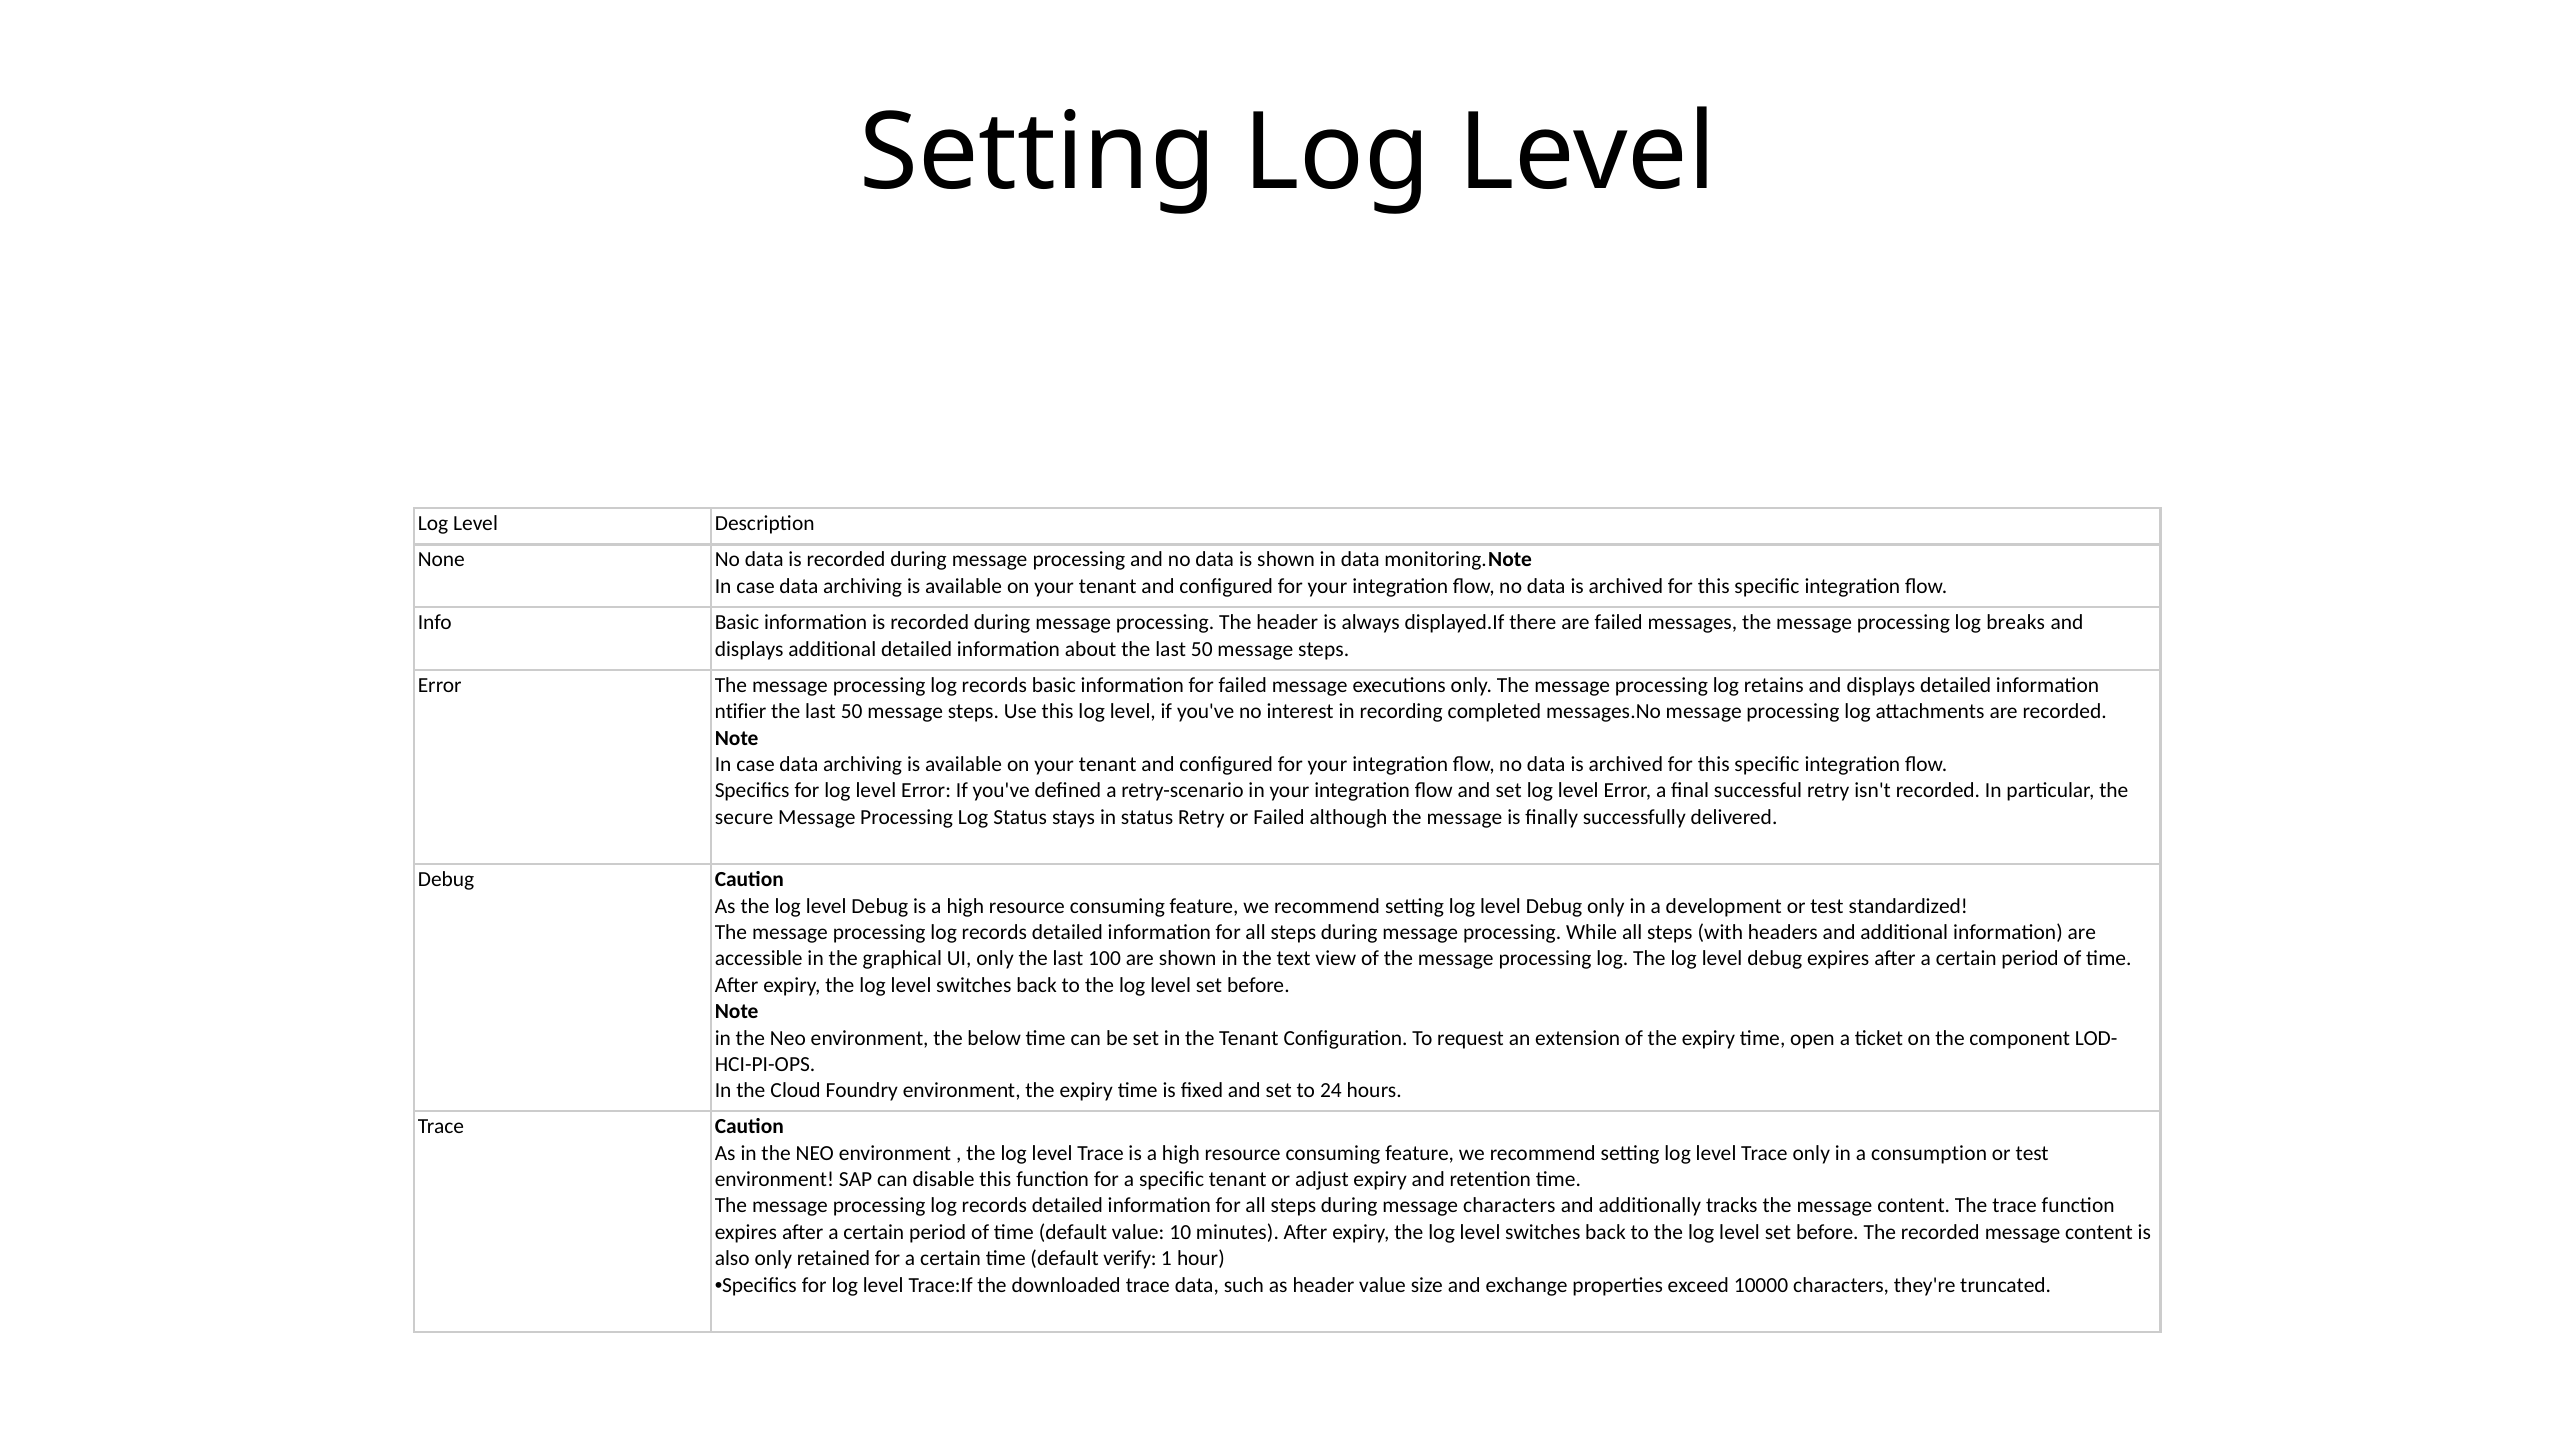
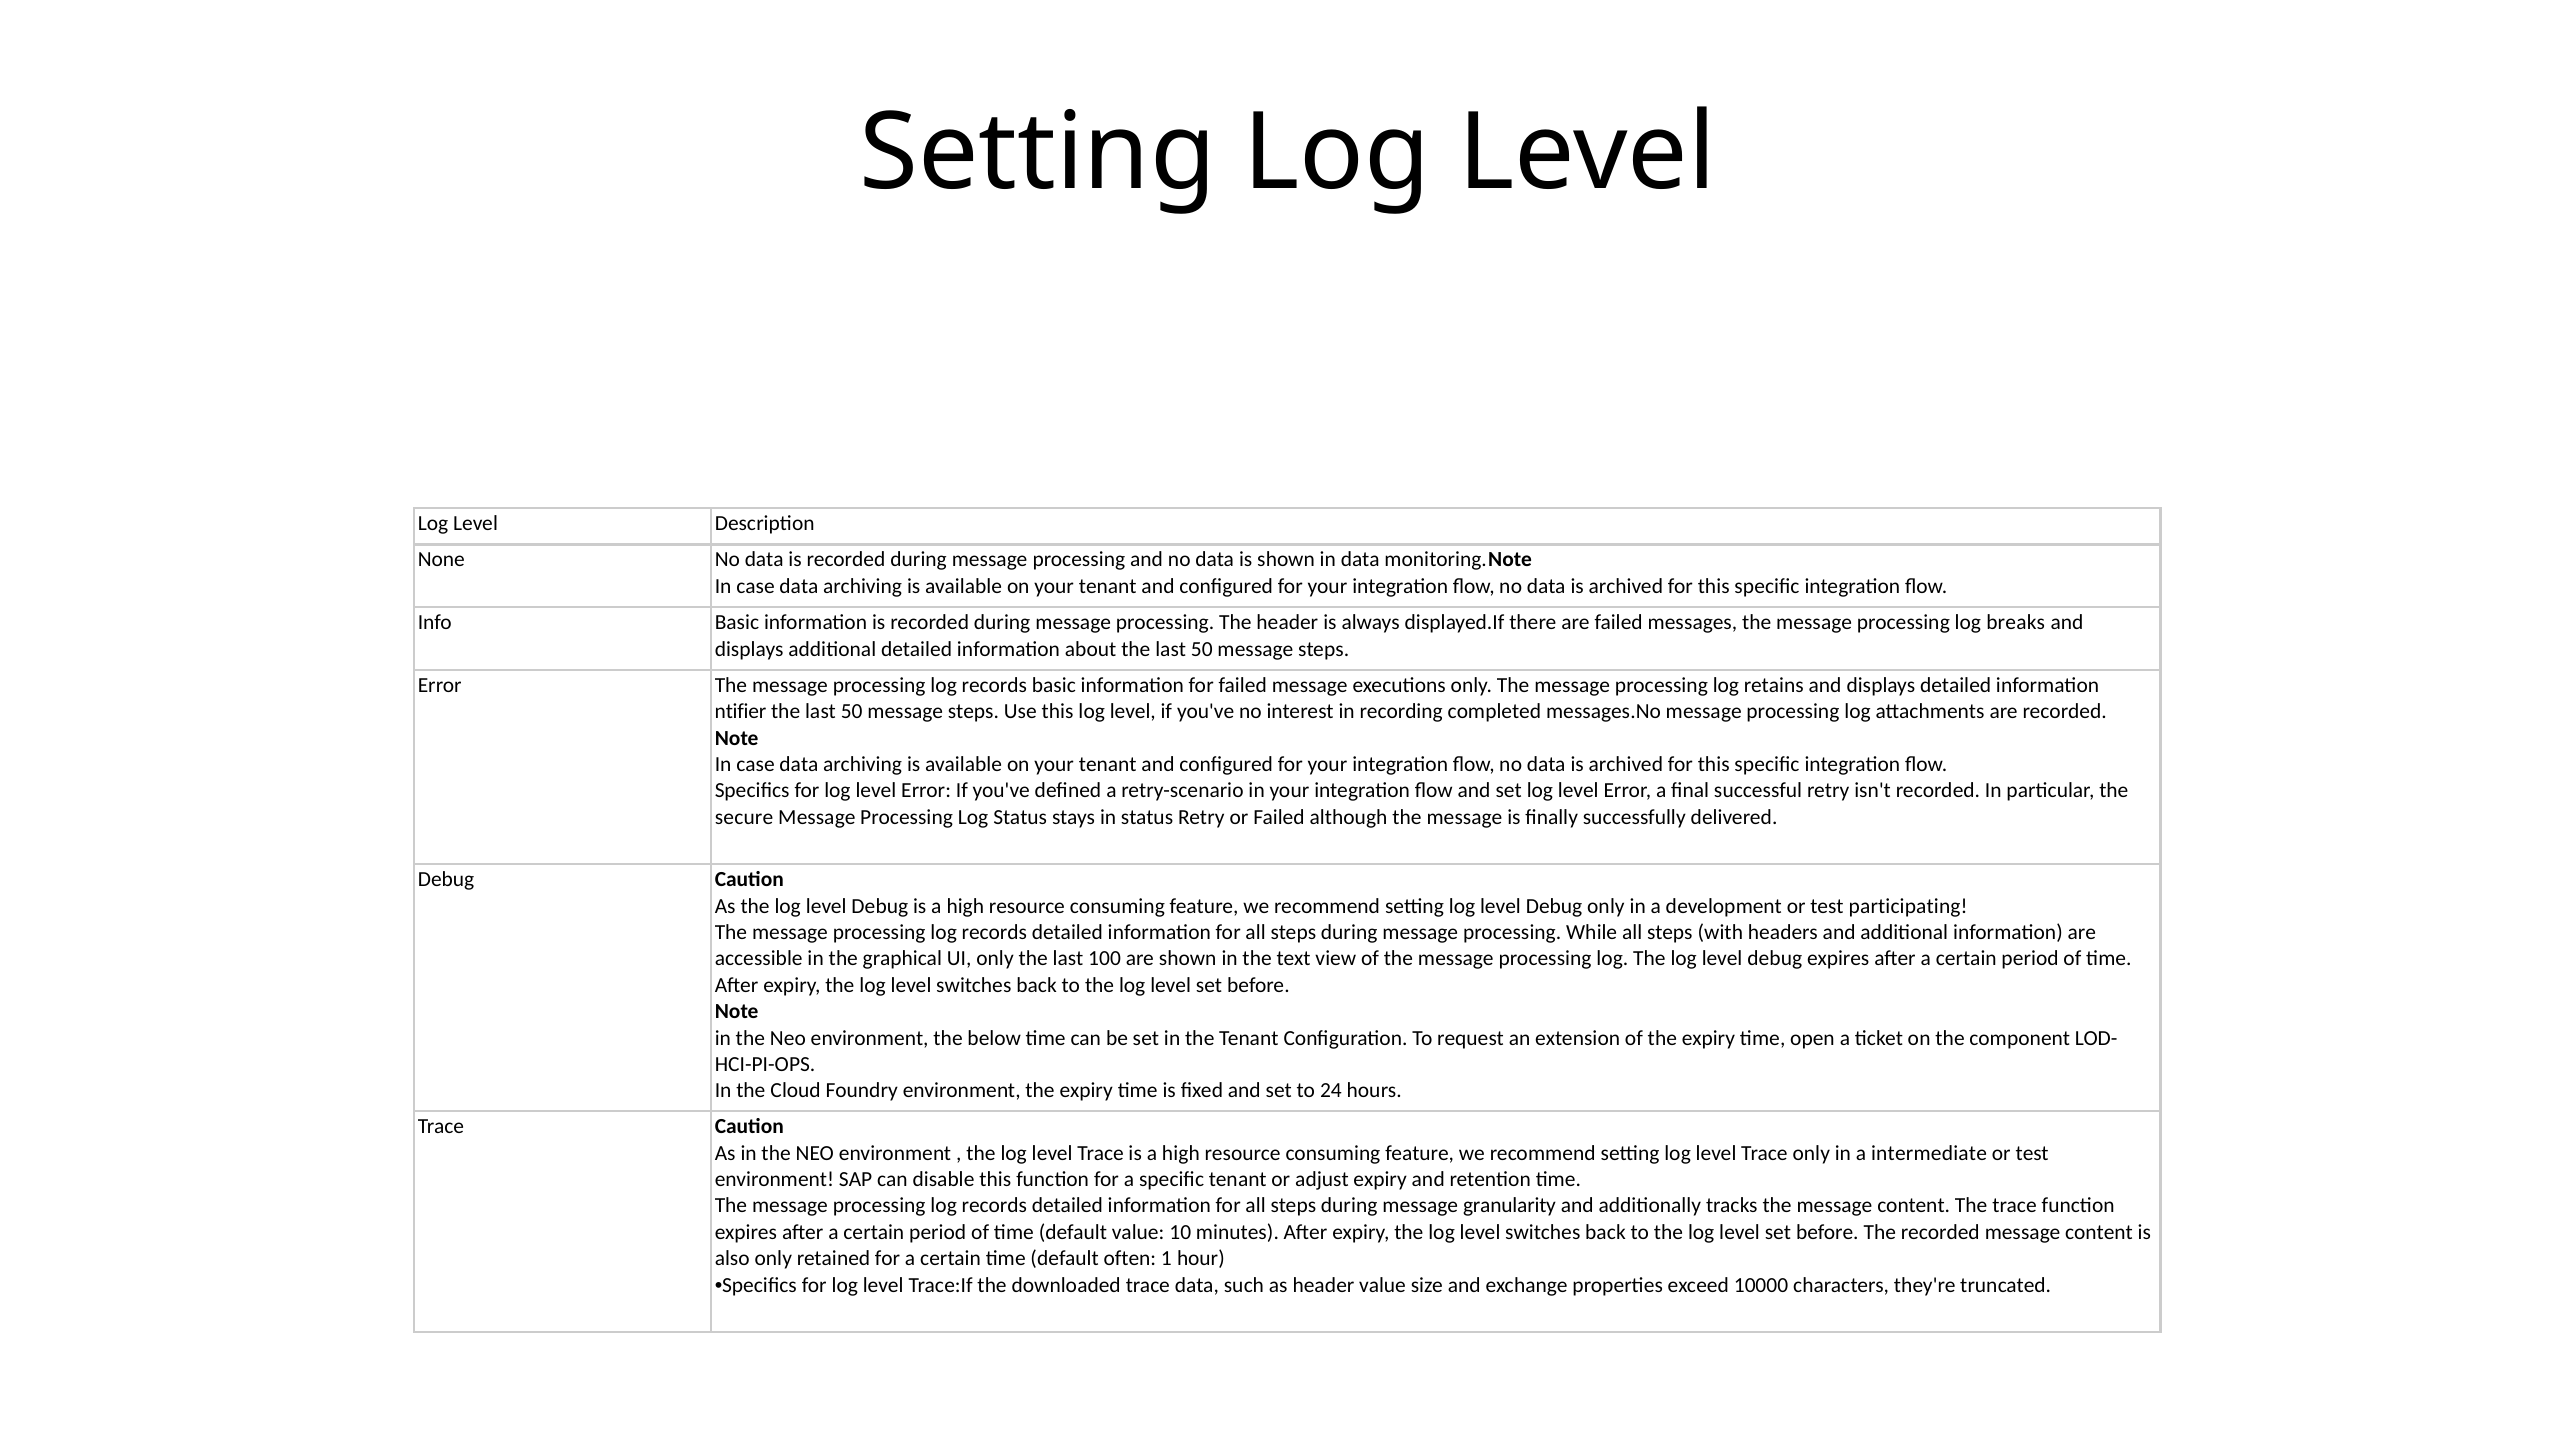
standardized: standardized -> participating
consumption: consumption -> intermediate
message characters: characters -> granularity
verify: verify -> often
